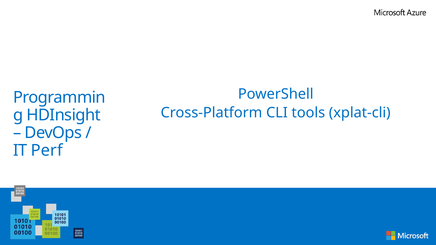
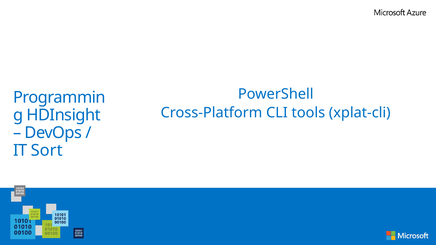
Perf: Perf -> Sort
